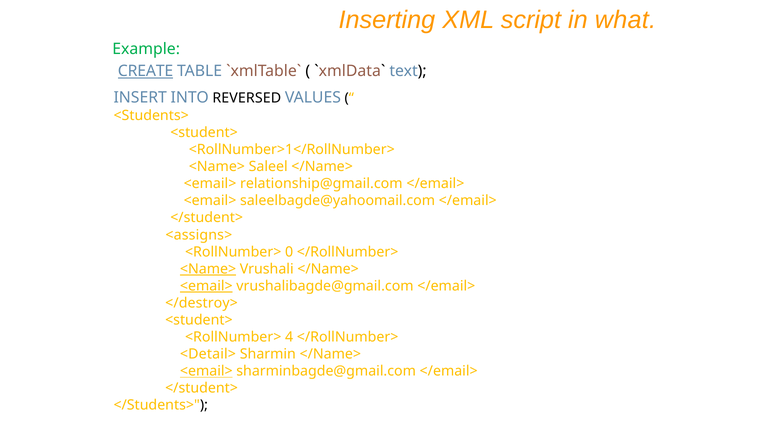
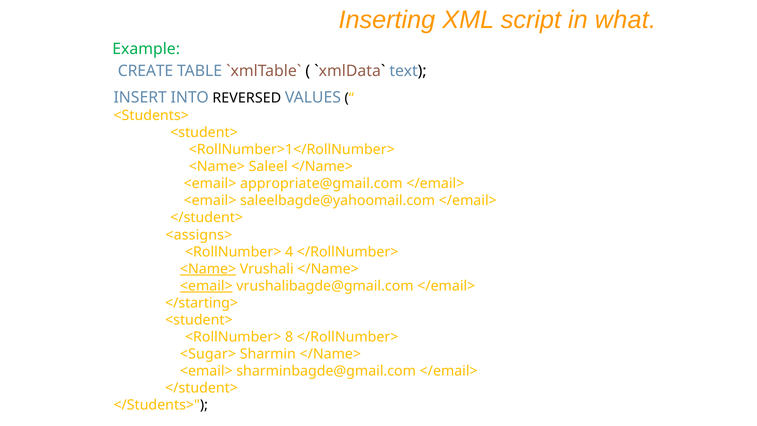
CREATE underline: present -> none
relationship@gmail.com: relationship@gmail.com -> appropriate@gmail.com
0: 0 -> 4
</destroy>: </destroy> -> </starting>
4: 4 -> 8
<Detail>: <Detail> -> <Sugar>
<email> at (206, 371) underline: present -> none
